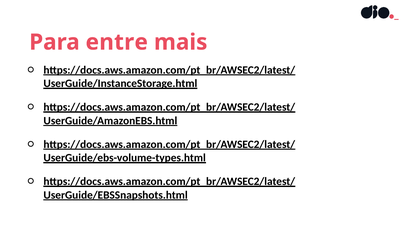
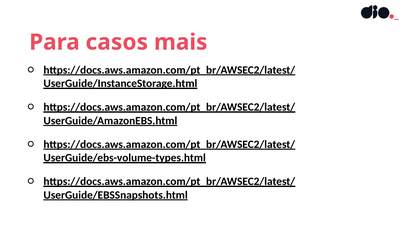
entre: entre -> casos
